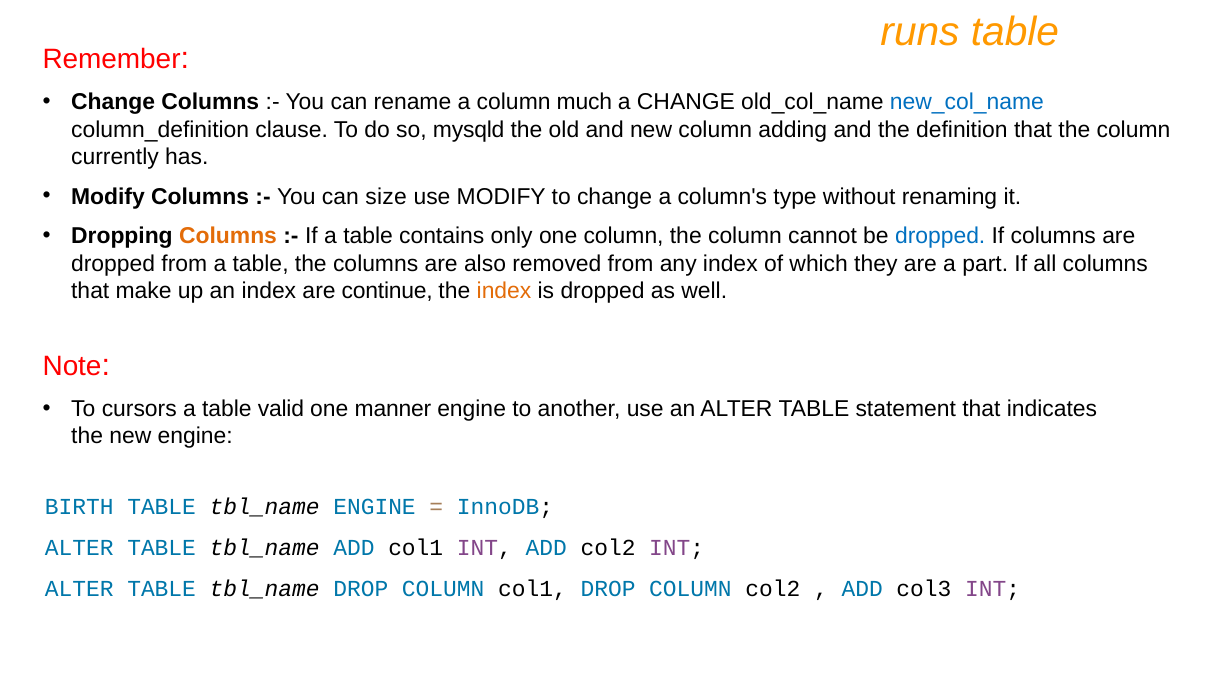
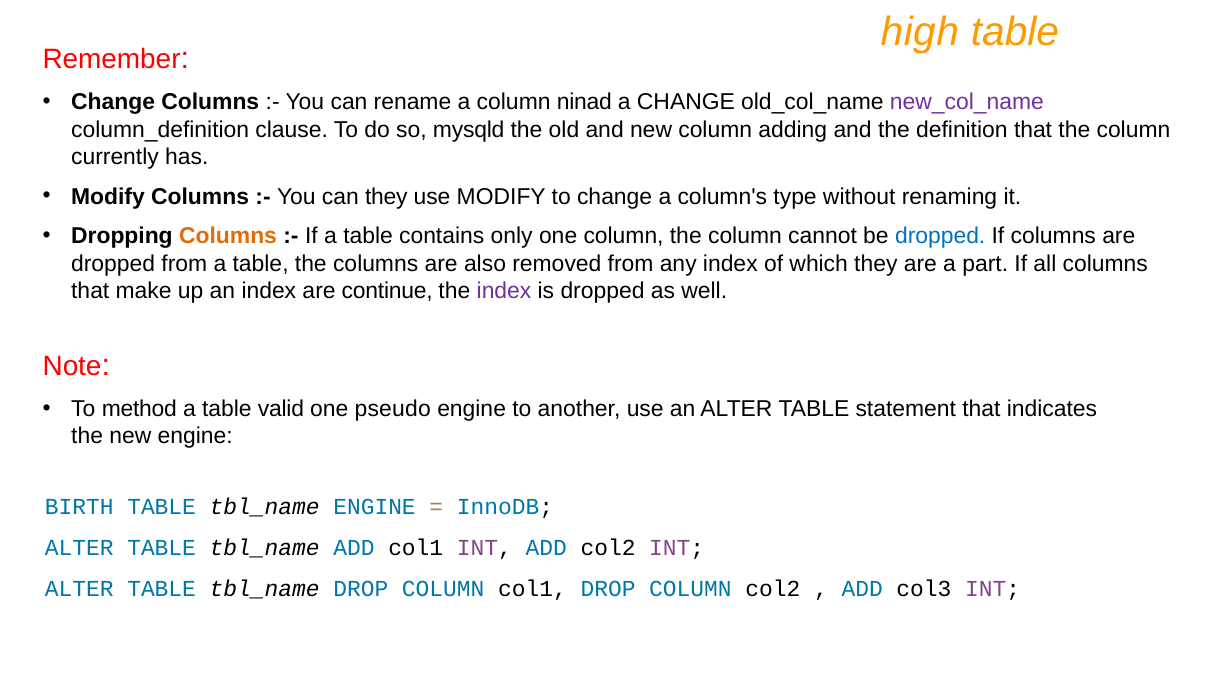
runs: runs -> high
much: much -> ninad
new_col_name colour: blue -> purple
can size: size -> they
index at (504, 291) colour: orange -> purple
cursors: cursors -> method
manner: manner -> pseudo
